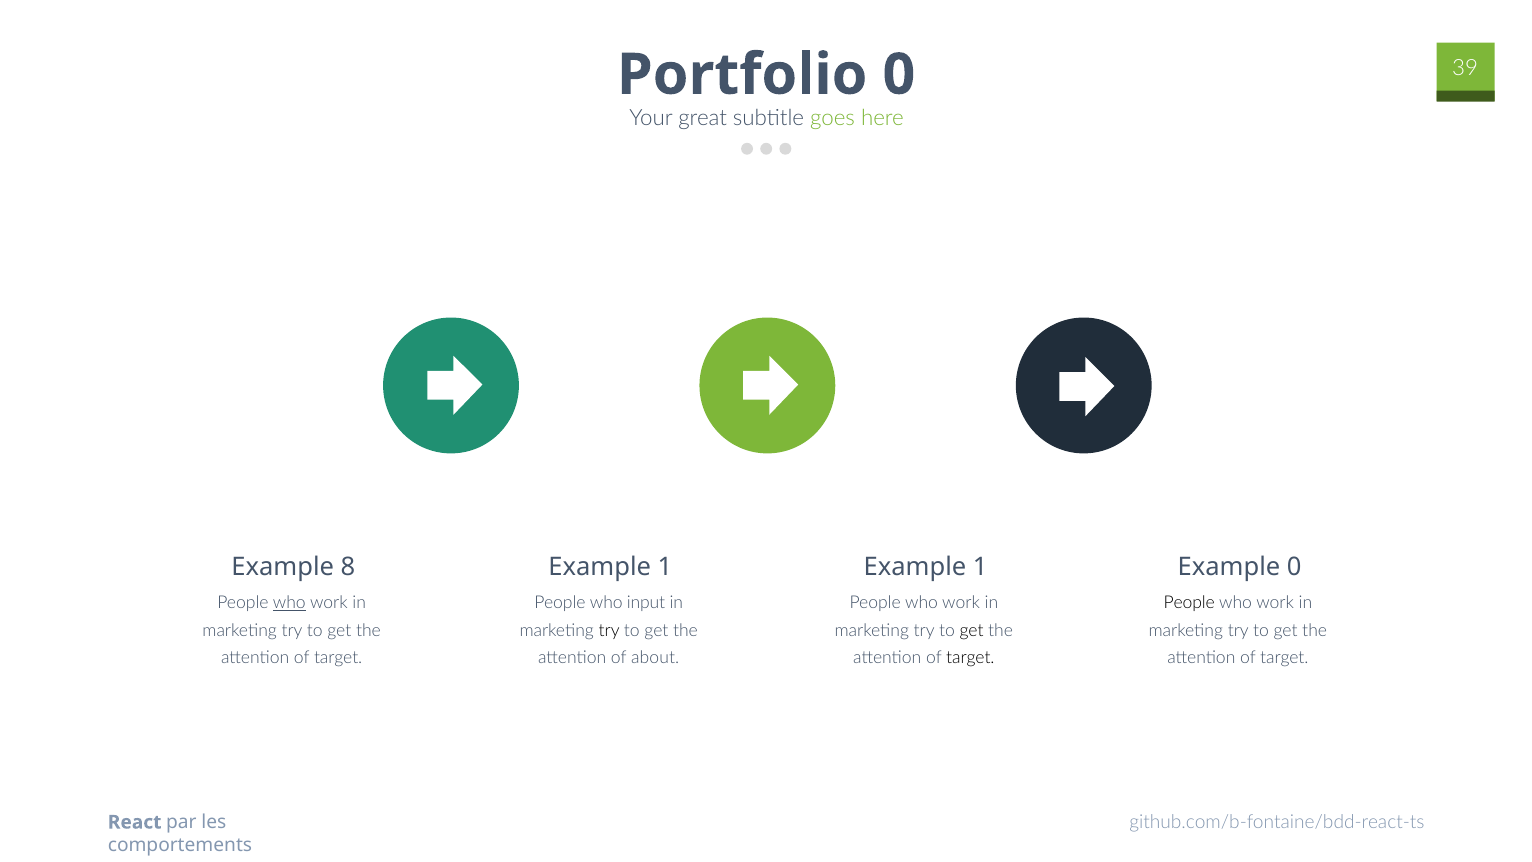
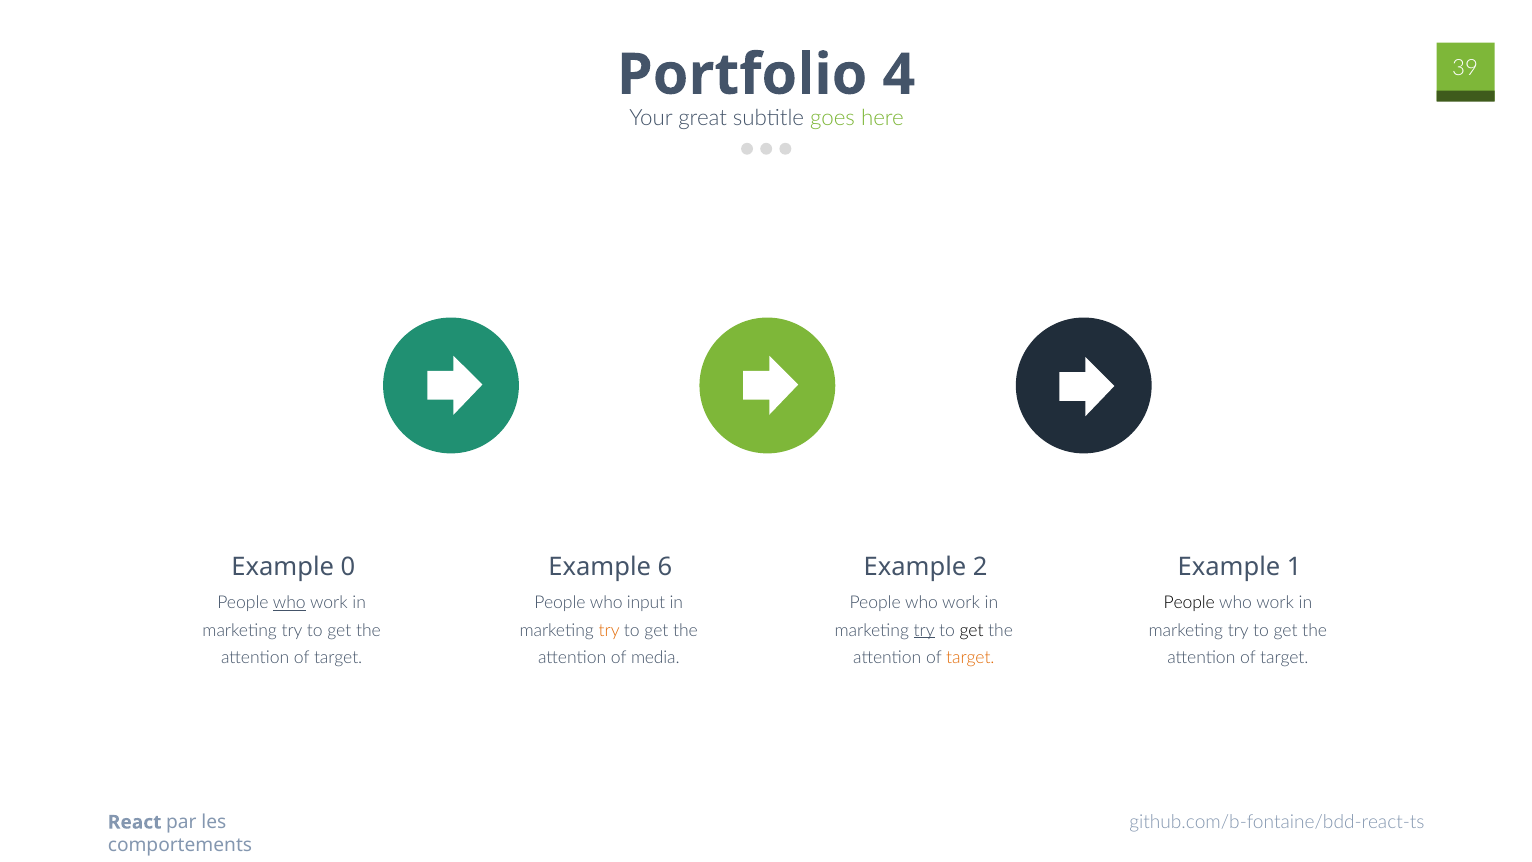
0 at (899, 75): 0 -> 4
8: 8 -> 0
1 at (665, 567): 1 -> 6
1 at (980, 567): 1 -> 2
Example 0: 0 -> 1
try at (609, 630) colour: black -> orange
try at (924, 630) underline: none -> present
about: about -> media
target at (970, 658) colour: black -> orange
